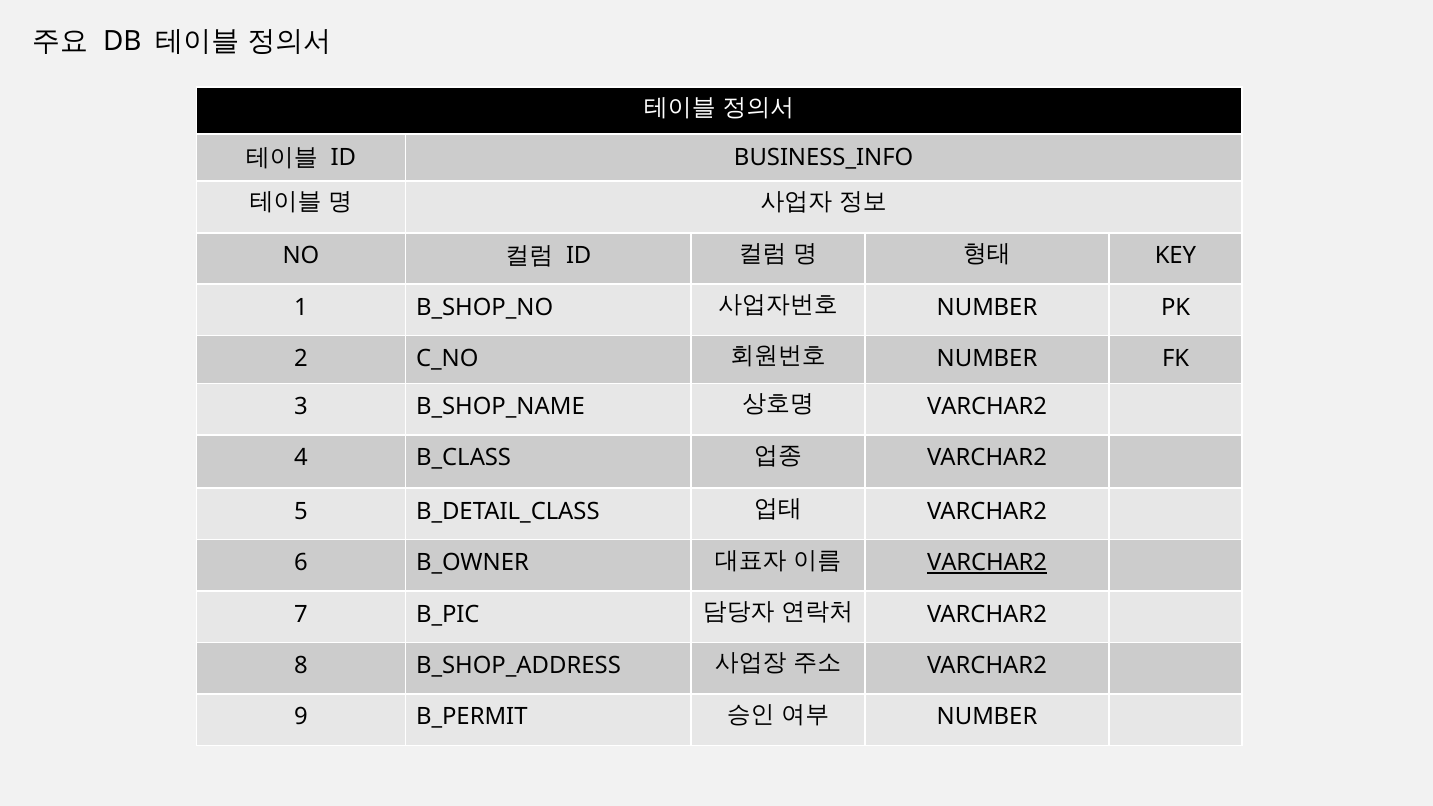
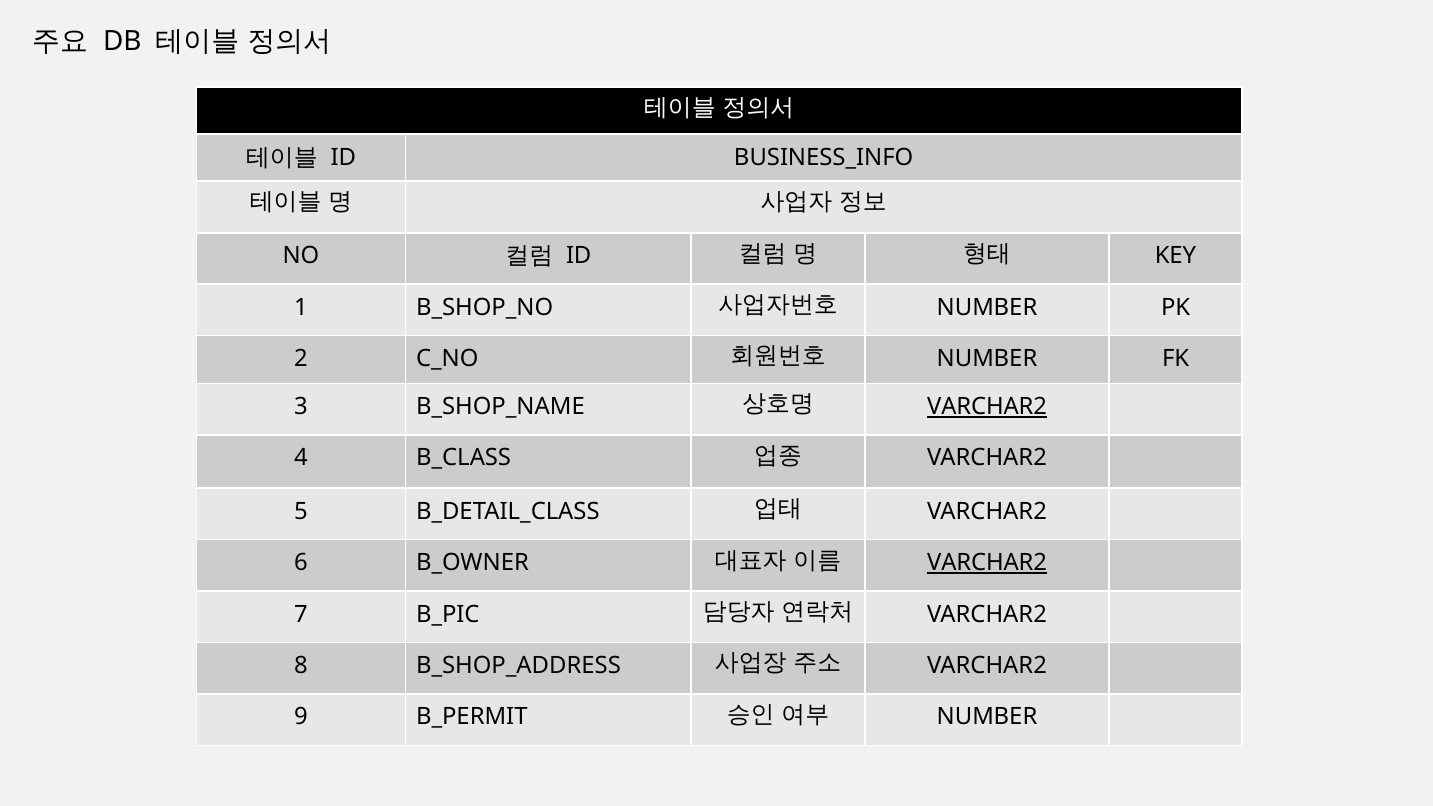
VARCHAR2 at (987, 407) underline: none -> present
